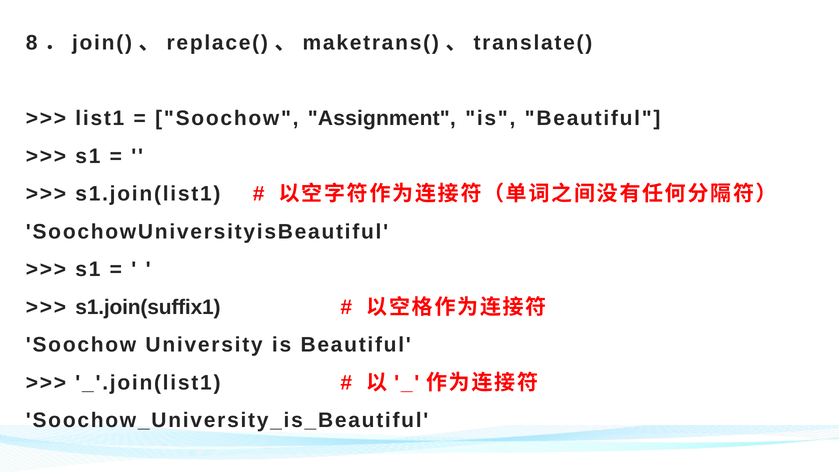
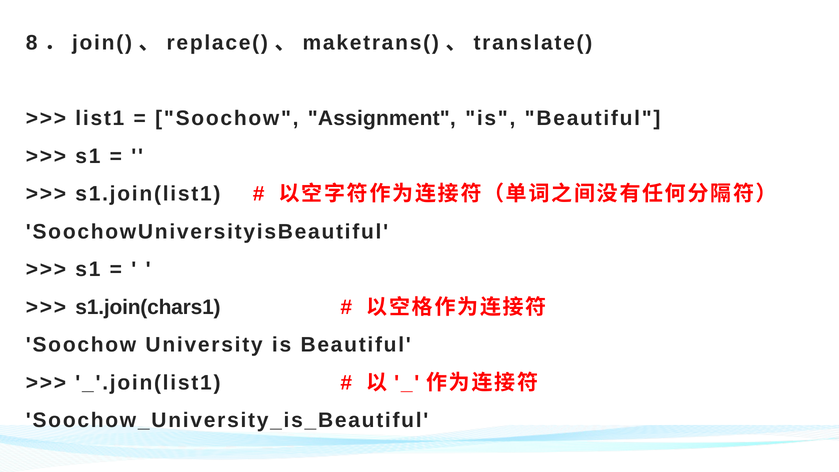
s1.join(suffix1: s1.join(suffix1 -> s1.join(chars1
